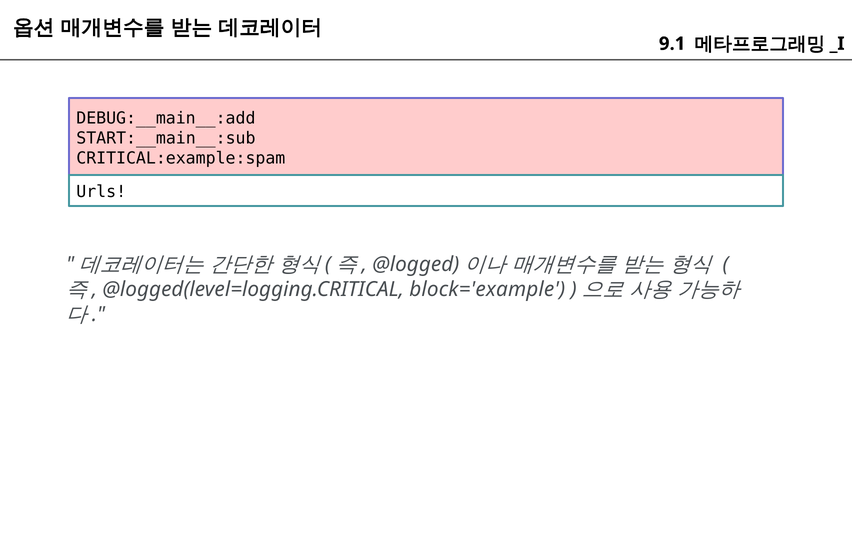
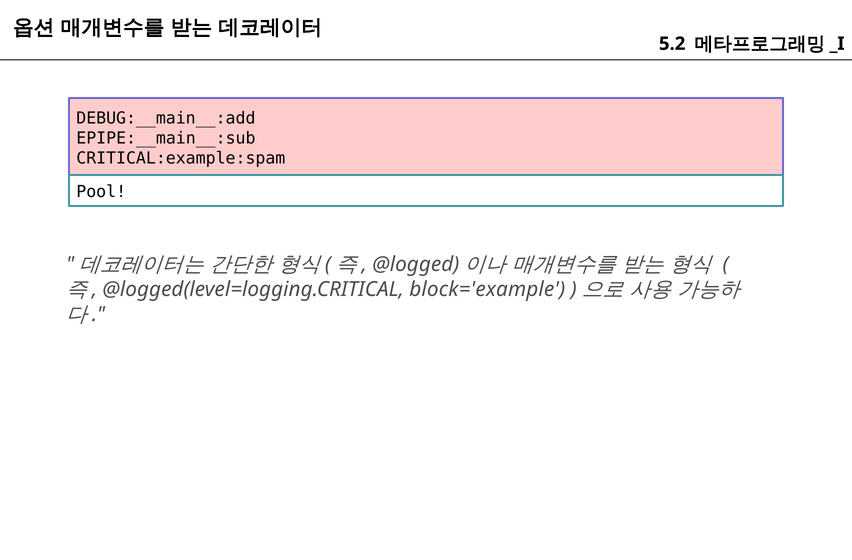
9.1: 9.1 -> 5.2
START:__main__:sub: START:__main__:sub -> EPIPE:__main__:sub
Urls: Urls -> Pool
